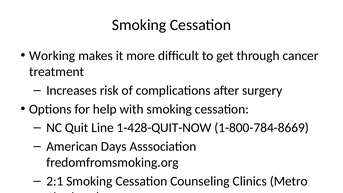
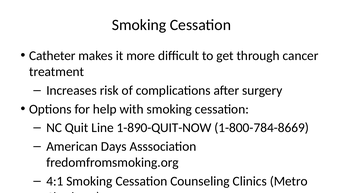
Working: Working -> Catheter
1-428-QUIT-NOW: 1-428-QUIT-NOW -> 1-890-QUIT-NOW
2:1: 2:1 -> 4:1
